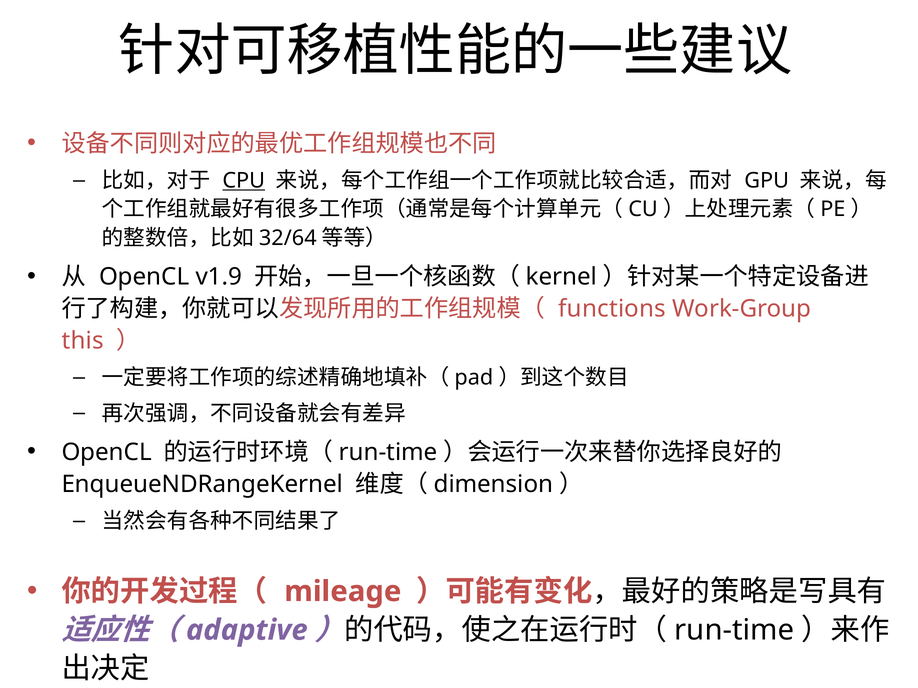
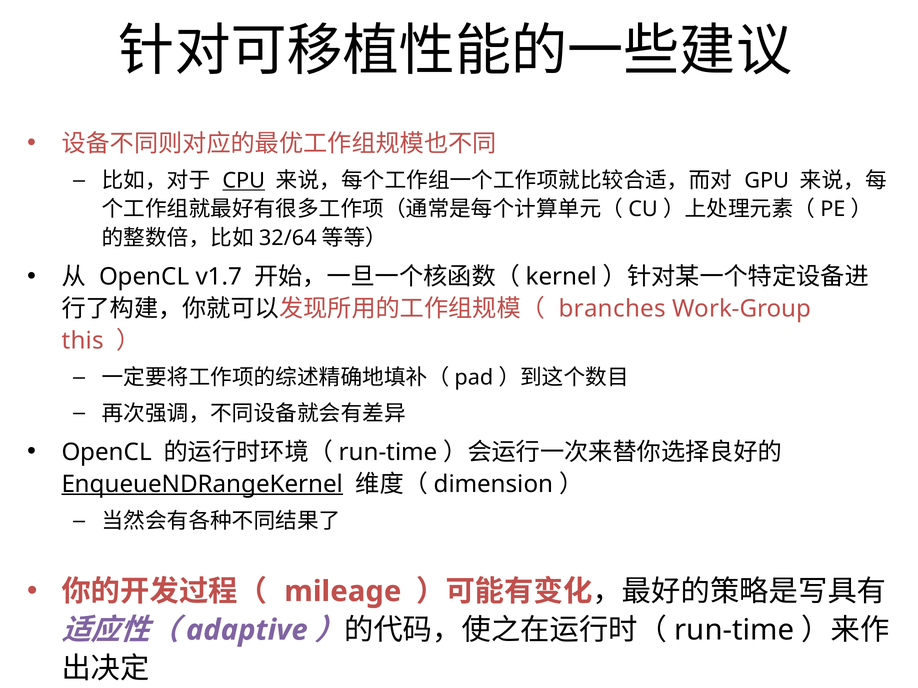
v1.9: v1.9 -> v1.7
functions: functions -> branches
EnqueueNDRangeKernel underline: none -> present
